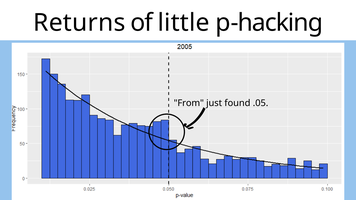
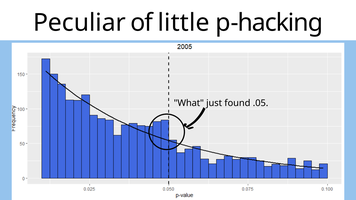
Returns: Returns -> Peculiar
From: From -> What
